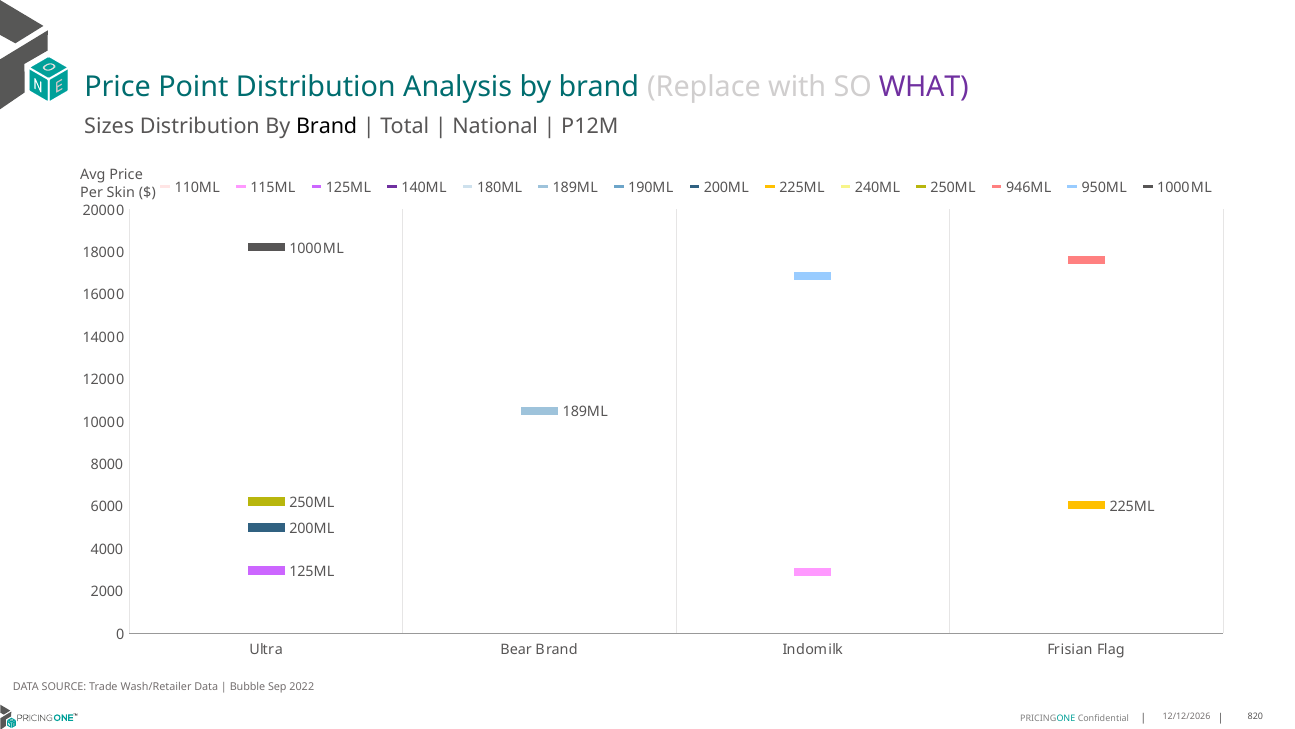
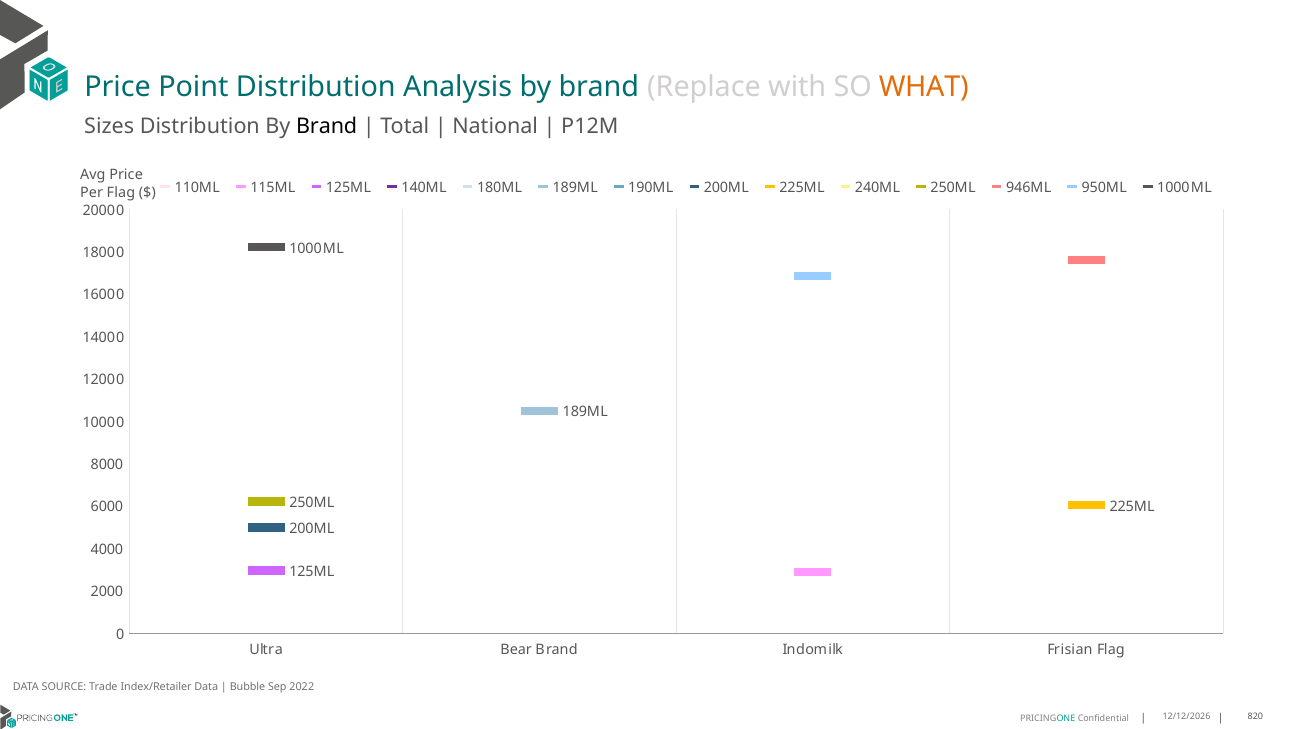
WHAT colour: purple -> orange
Per Skin: Skin -> Flag
Wash/Retailer: Wash/Retailer -> Index/Retailer
